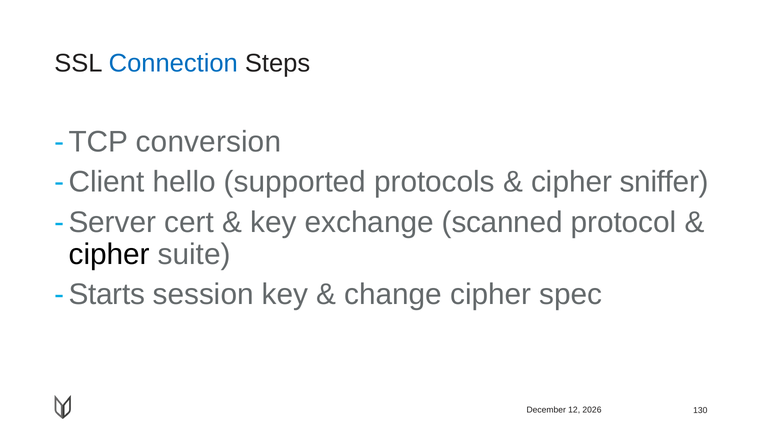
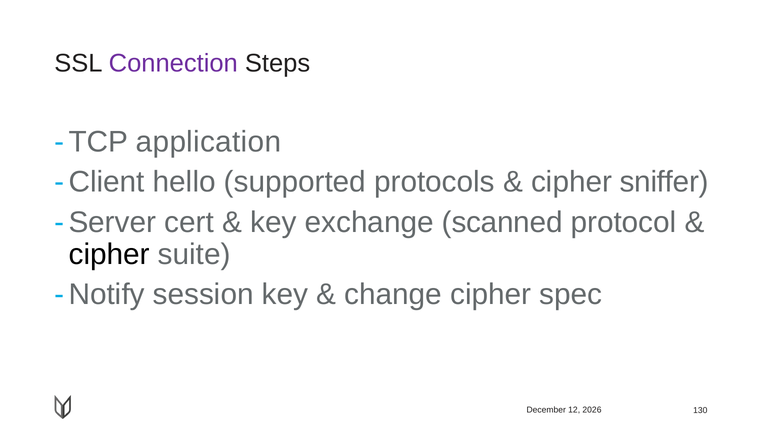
Connection colour: blue -> purple
conversion: conversion -> application
Starts: Starts -> Notify
